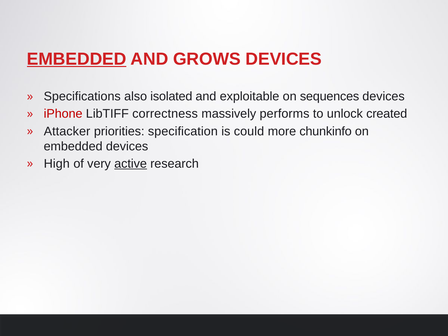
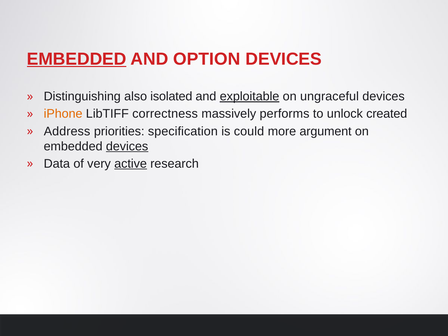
GROWS: GROWS -> OPTION
Specifications: Specifications -> Distinguishing
exploitable underline: none -> present
sequences: sequences -> ungraceful
iPhone colour: red -> orange
Attacker: Attacker -> Address
chunkinfo: chunkinfo -> argument
devices at (127, 146) underline: none -> present
High: High -> Data
